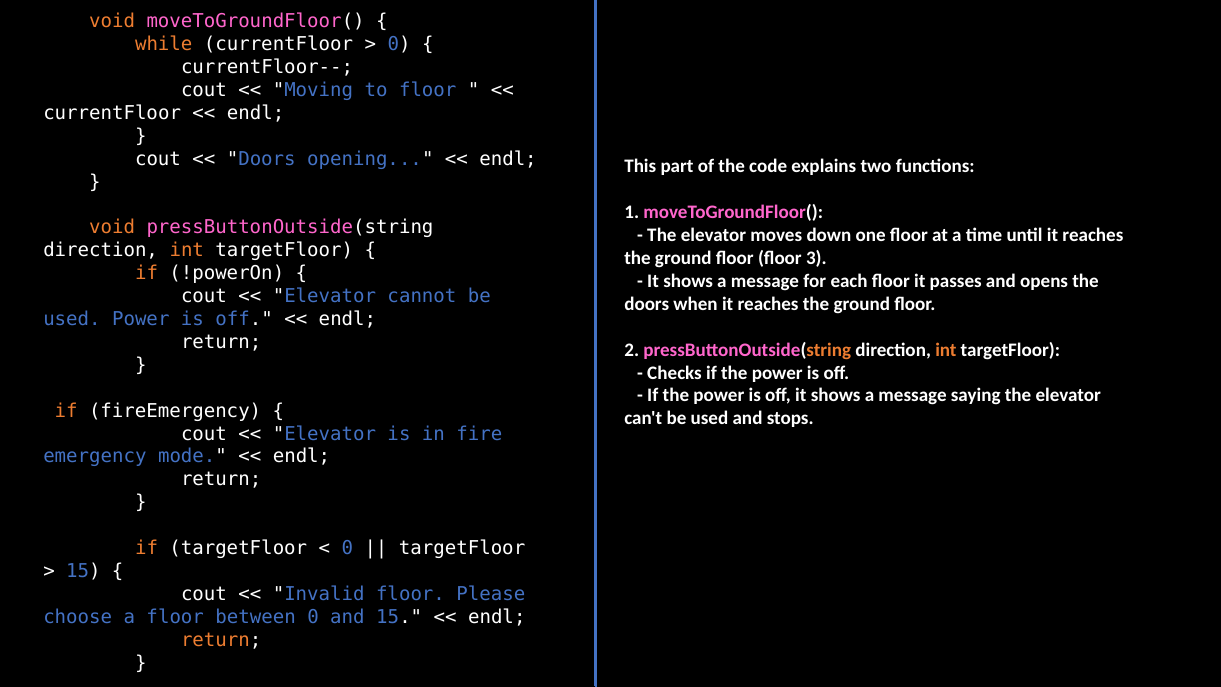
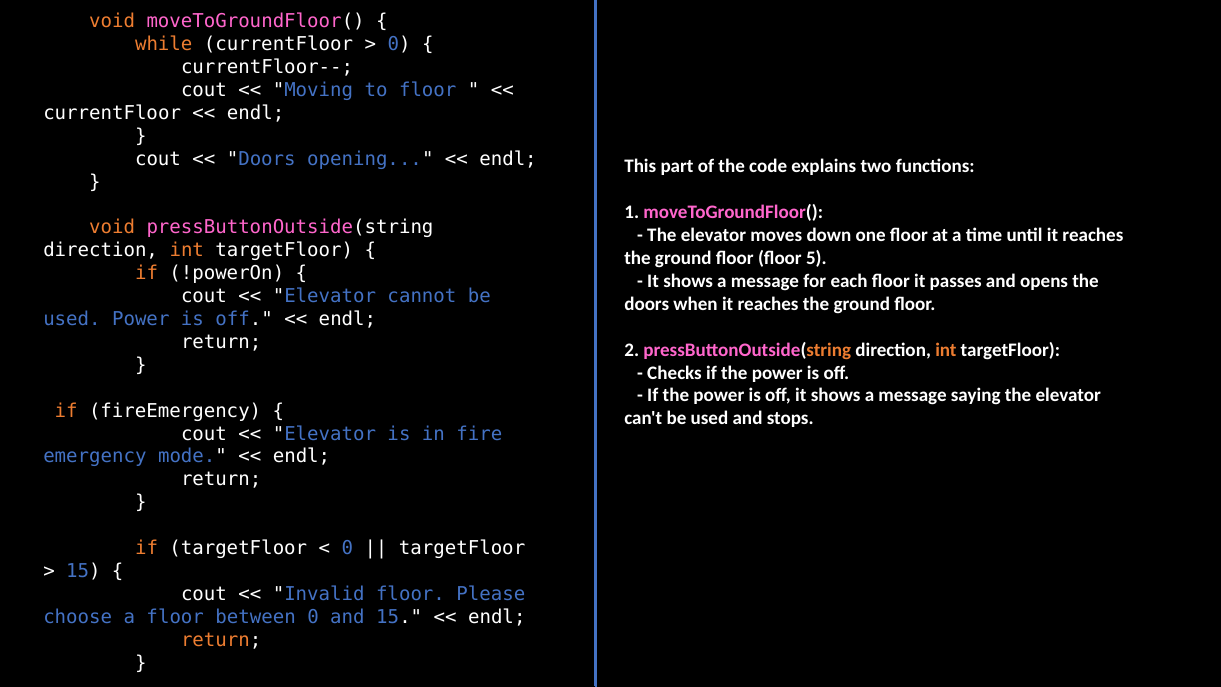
3: 3 -> 5
